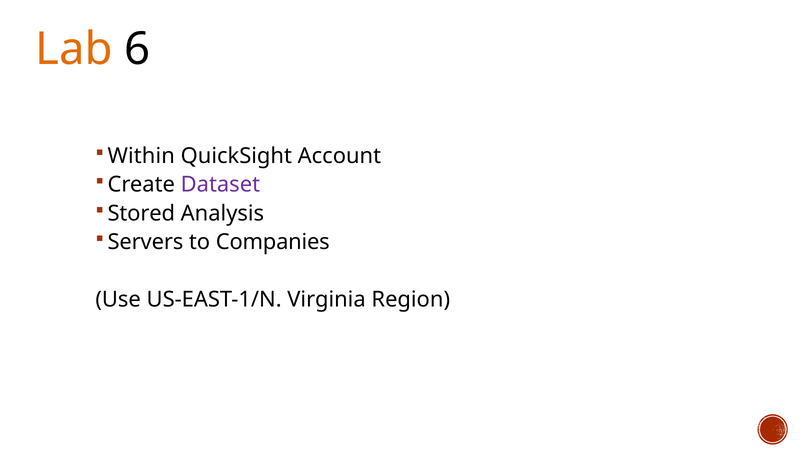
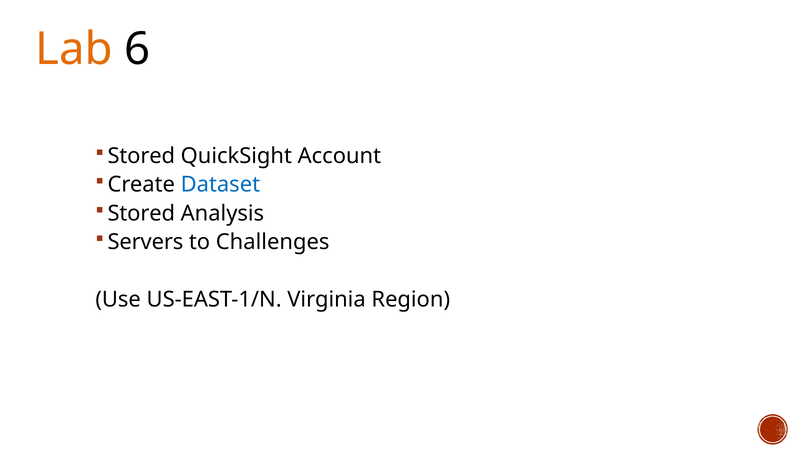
Within at (141, 156): Within -> Stored
Dataset colour: purple -> blue
Companies: Companies -> Challenges
